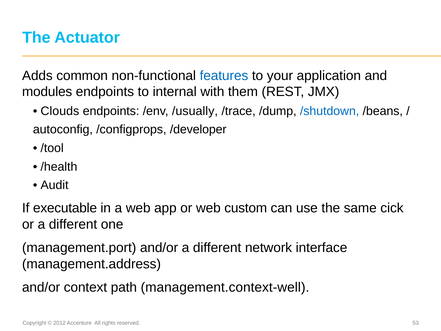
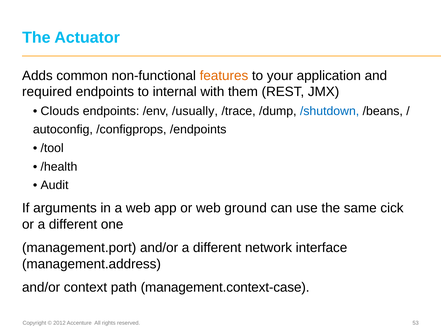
features colour: blue -> orange
modules: modules -> required
/developer: /developer -> /endpoints
executable: executable -> arguments
custom: custom -> ground
management.context-well: management.context-well -> management.context-case
